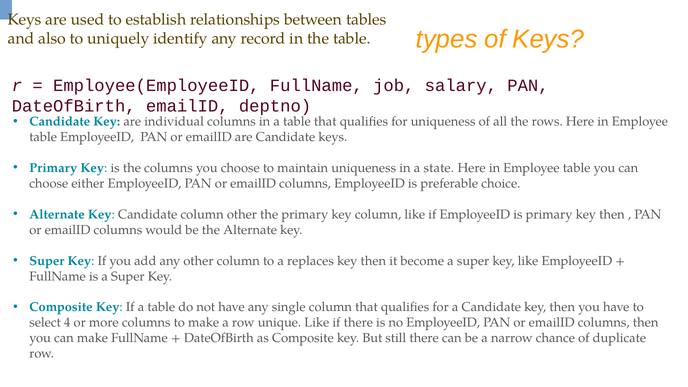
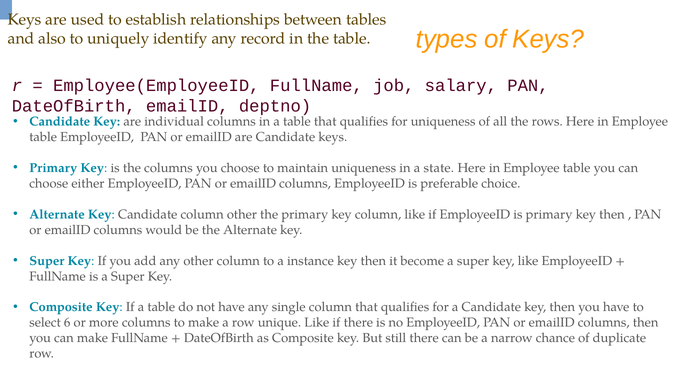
replaces: replaces -> instance
4: 4 -> 6
